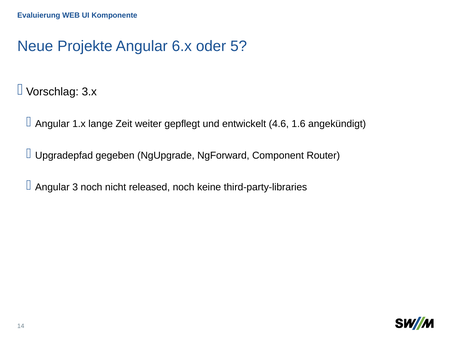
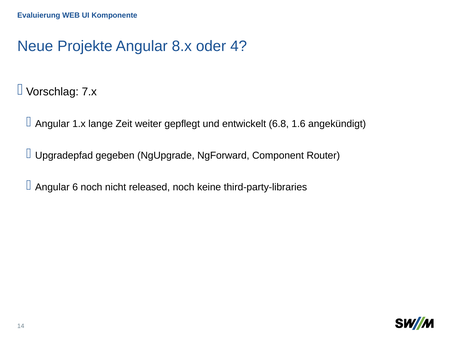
6.x: 6.x -> 8.x
5: 5 -> 4
3.x: 3.x -> 7.x
4.6: 4.6 -> 6.8
3: 3 -> 6
